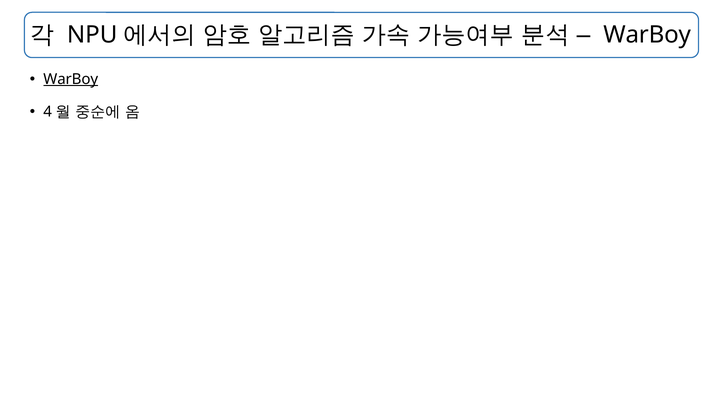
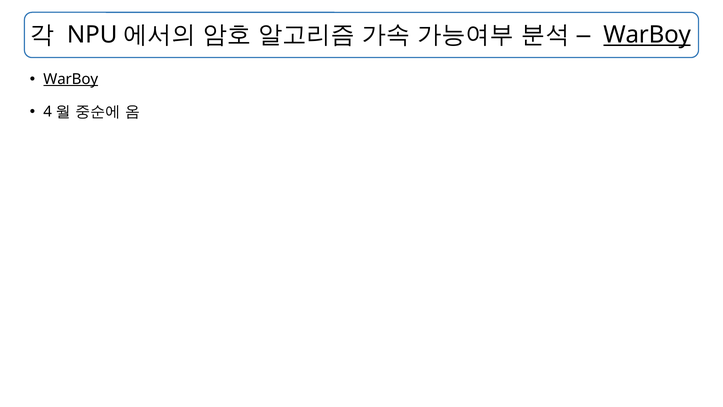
WarBoy at (647, 35) underline: none -> present
